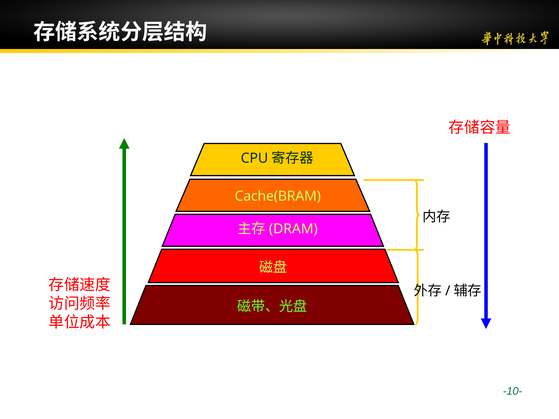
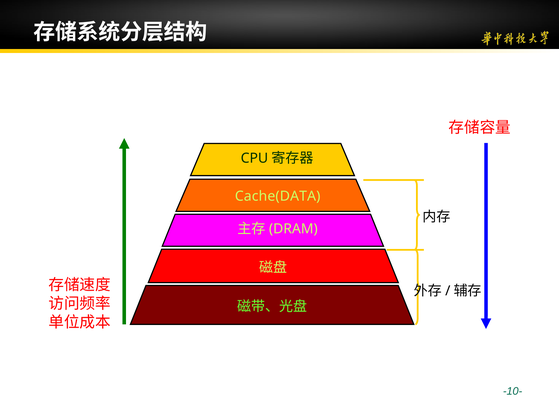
Cache(BRAM: Cache(BRAM -> Cache(DATA
